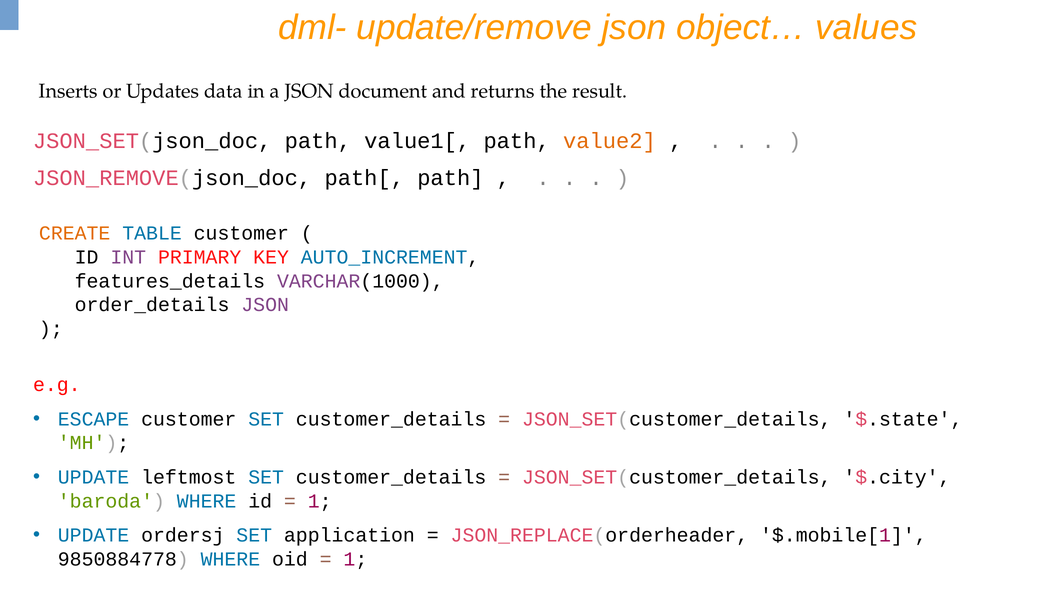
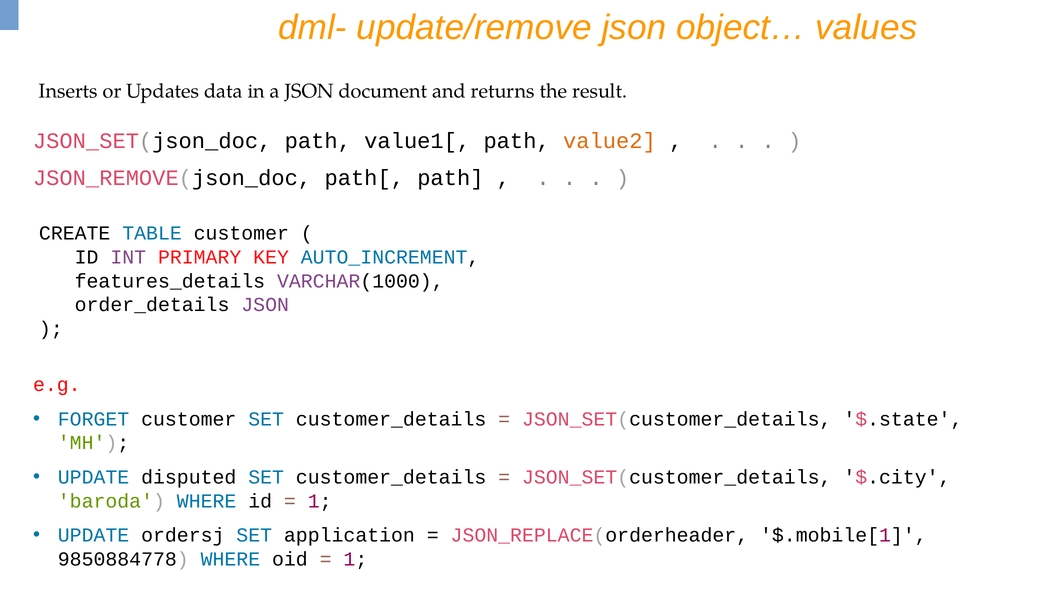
CREATE colour: orange -> black
ESCAPE: ESCAPE -> FORGET
leftmost: leftmost -> disputed
